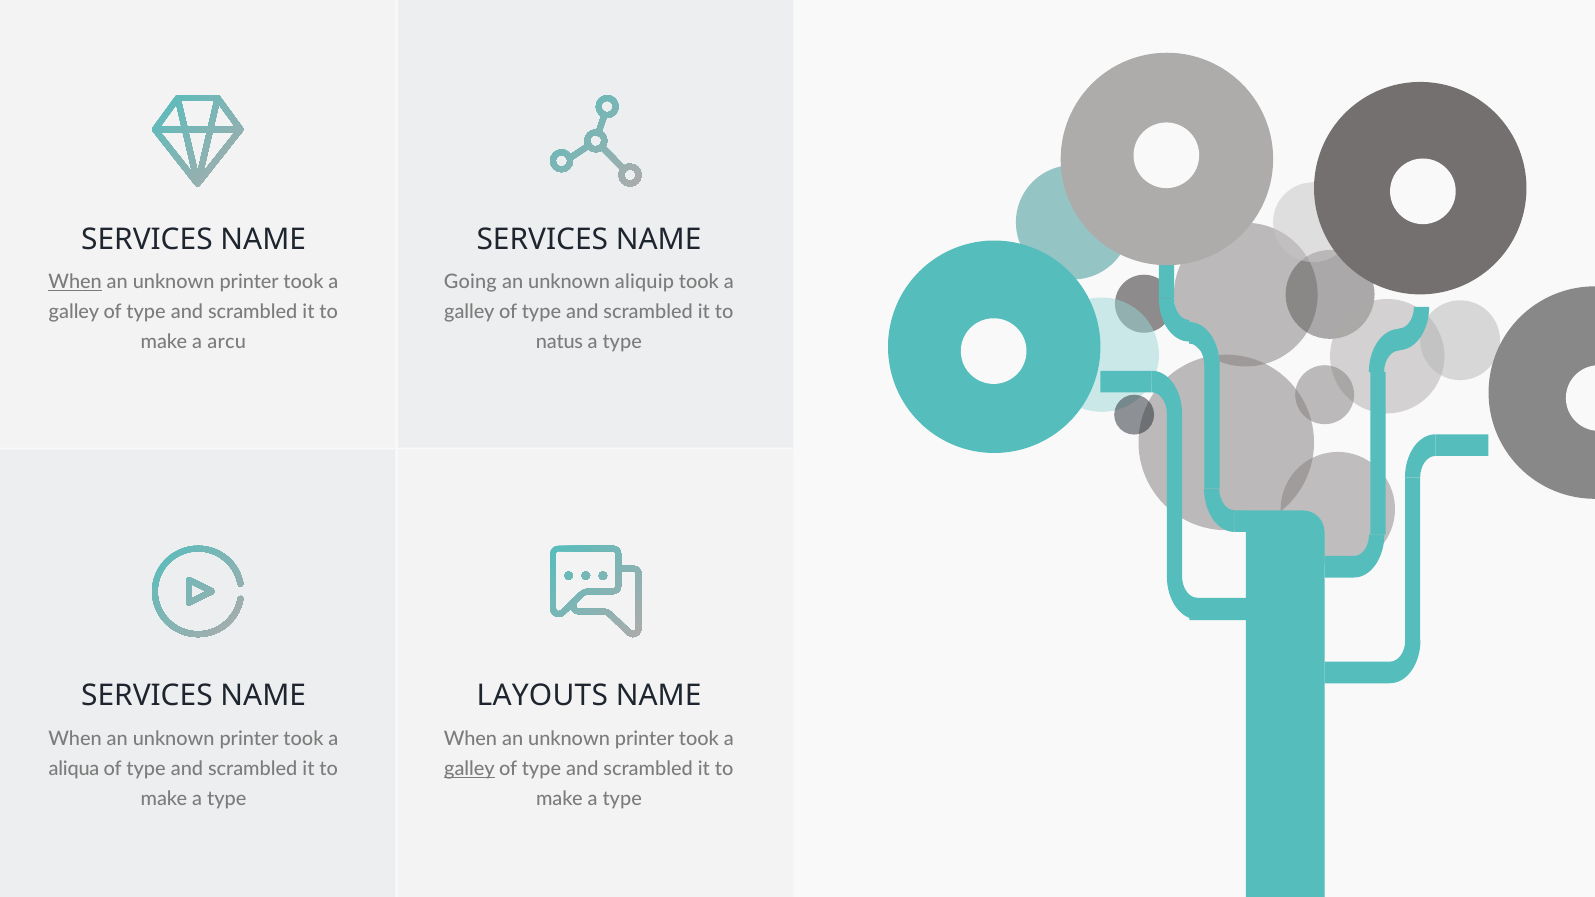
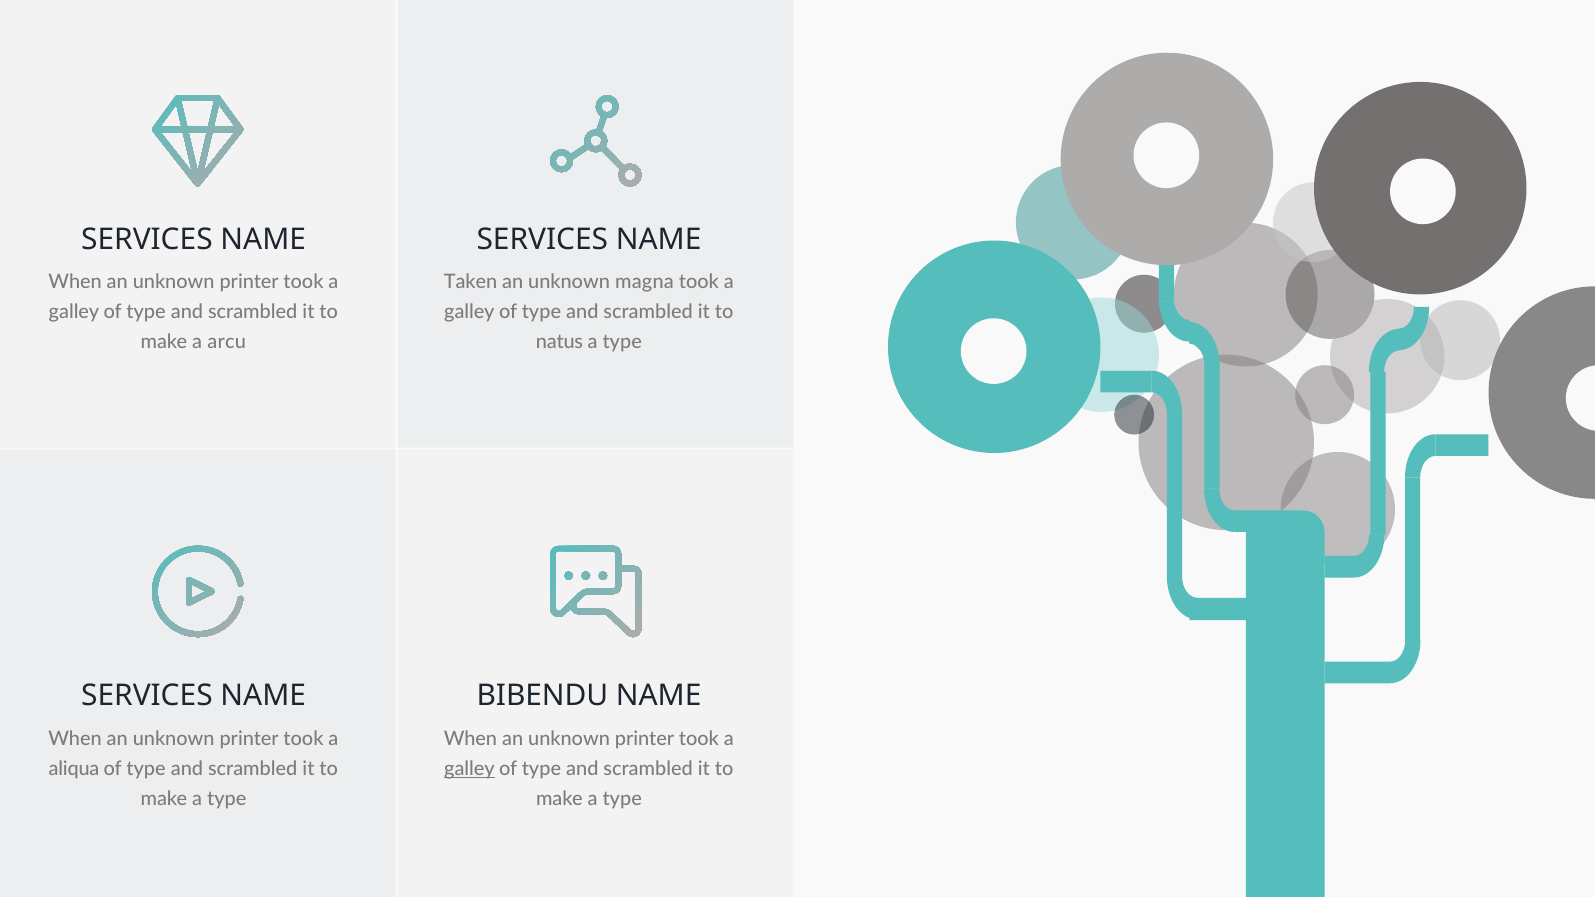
When at (75, 282) underline: present -> none
Going: Going -> Taken
aliquip: aliquip -> magna
LAYOUTS: LAYOUTS -> BIBENDU
